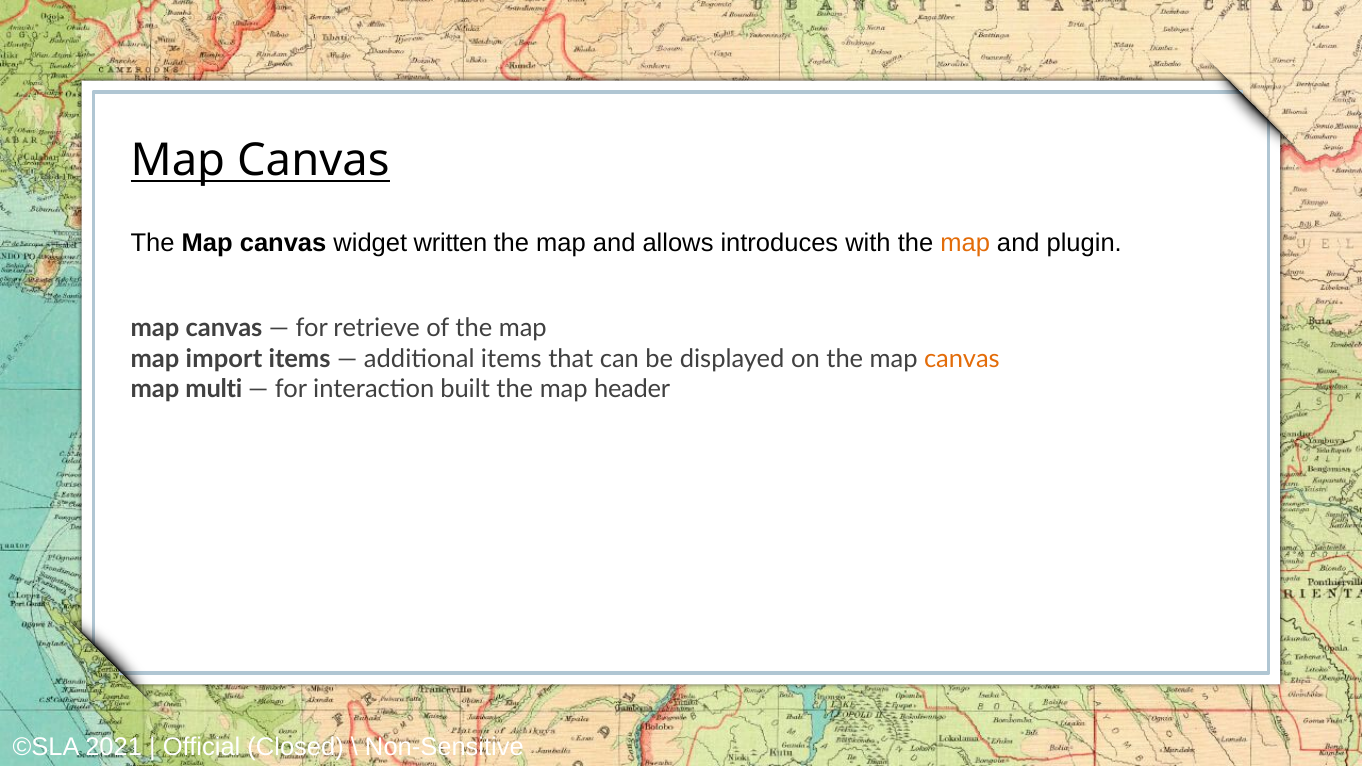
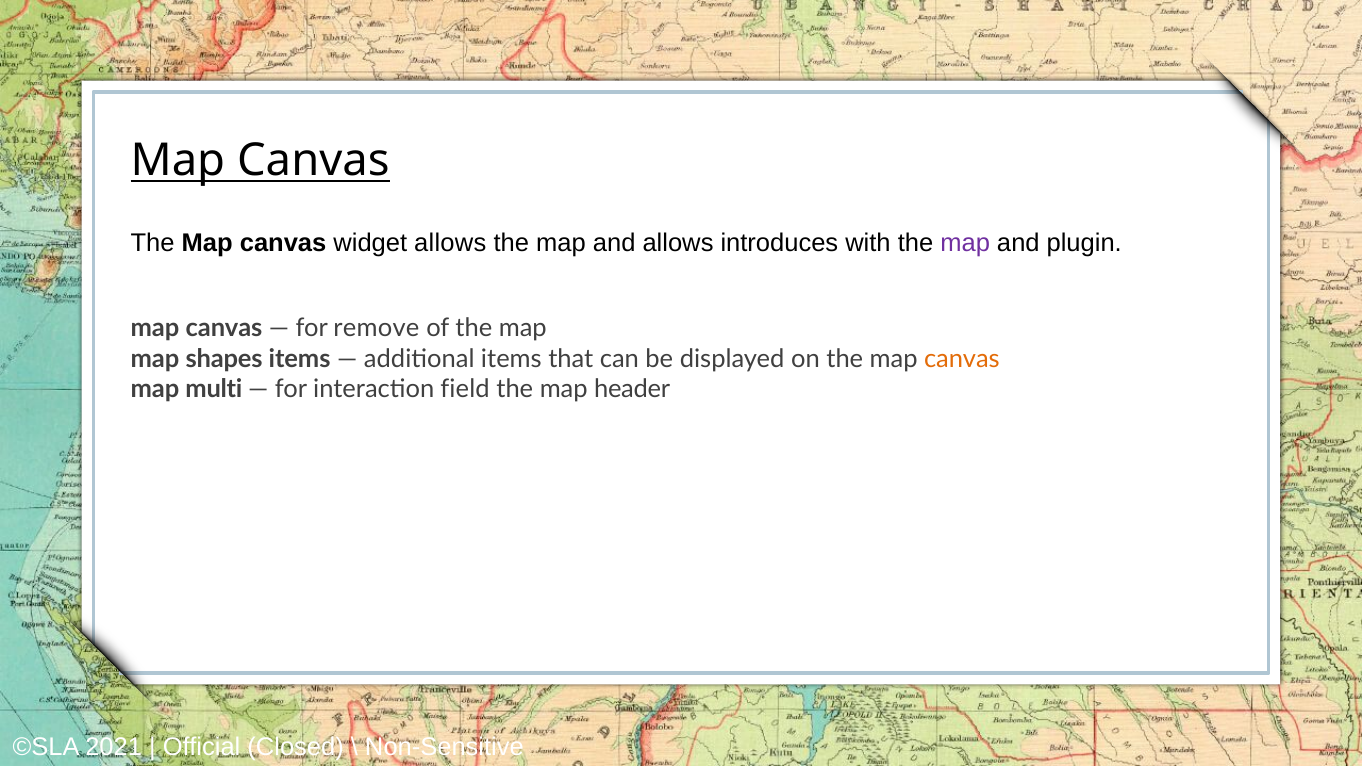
widget written: written -> allows
map at (965, 243) colour: orange -> purple
retrieve: retrieve -> remove
import: import -> shapes
built: built -> field
